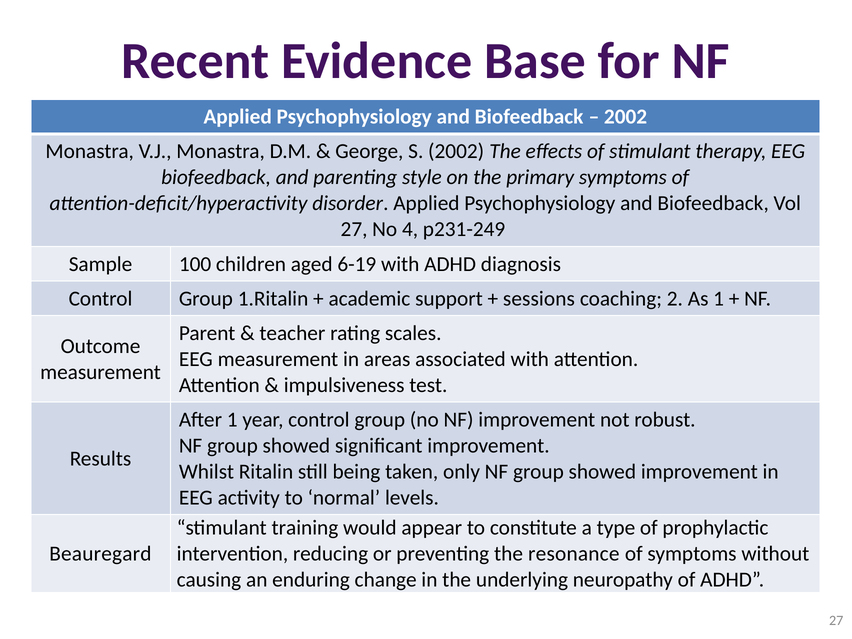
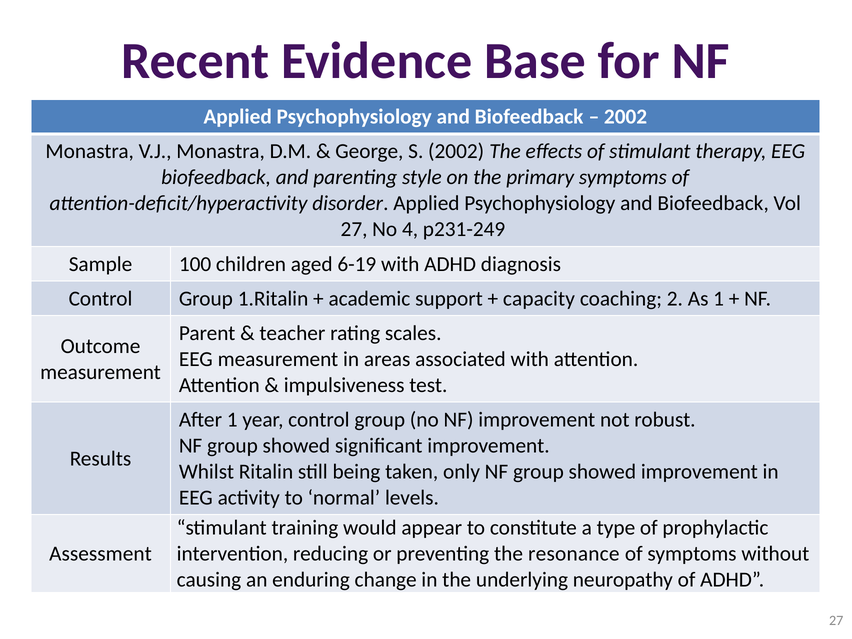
sessions: sessions -> capacity
Beauregard: Beauregard -> Assessment
